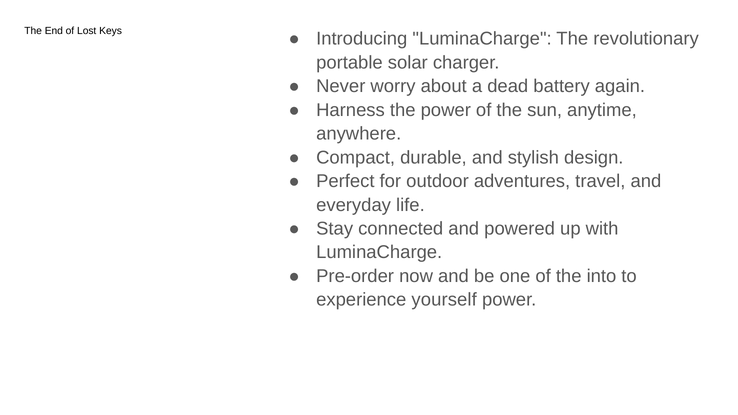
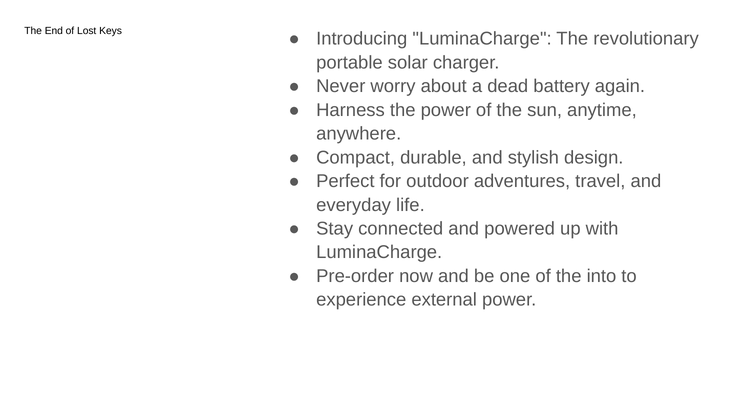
yourself: yourself -> external
